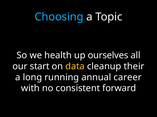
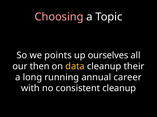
Choosing colour: light blue -> pink
health: health -> points
start: start -> then
consistent forward: forward -> cleanup
